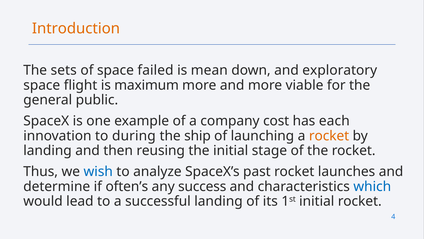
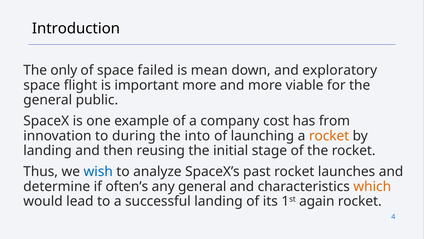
Introduction colour: orange -> black
sets: sets -> only
maximum: maximum -> important
each: each -> from
ship: ship -> into
any success: success -> general
which colour: blue -> orange
1st initial: initial -> again
